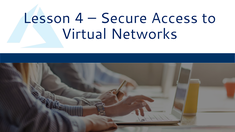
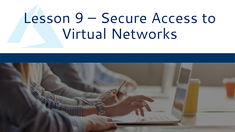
4: 4 -> 9
